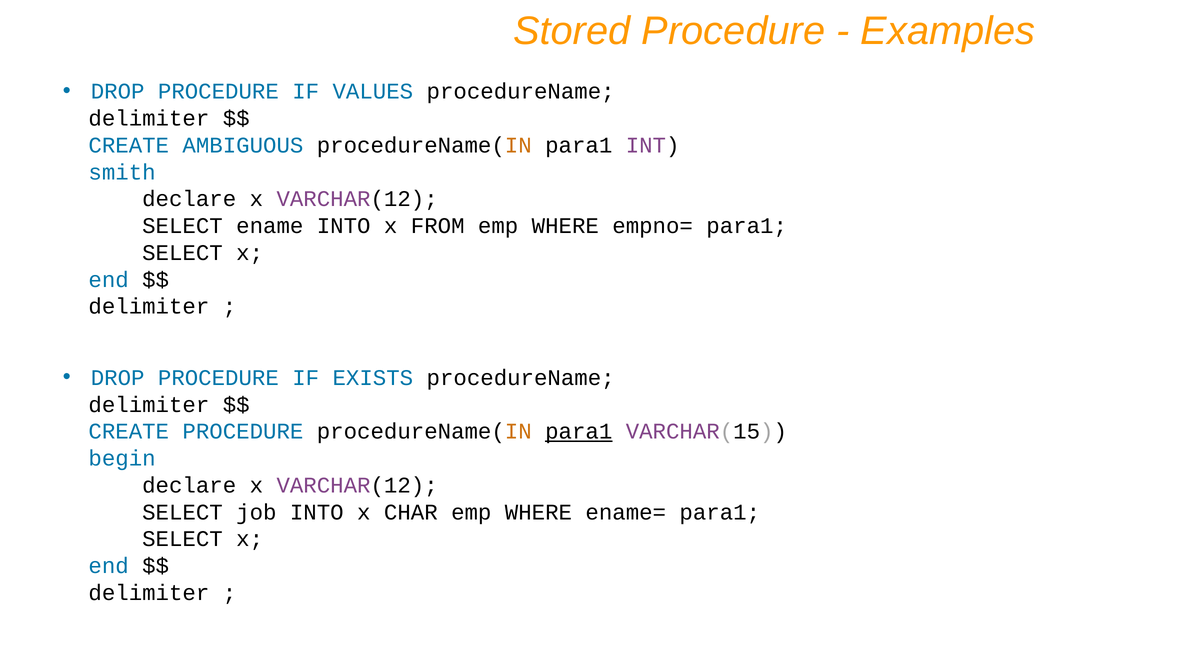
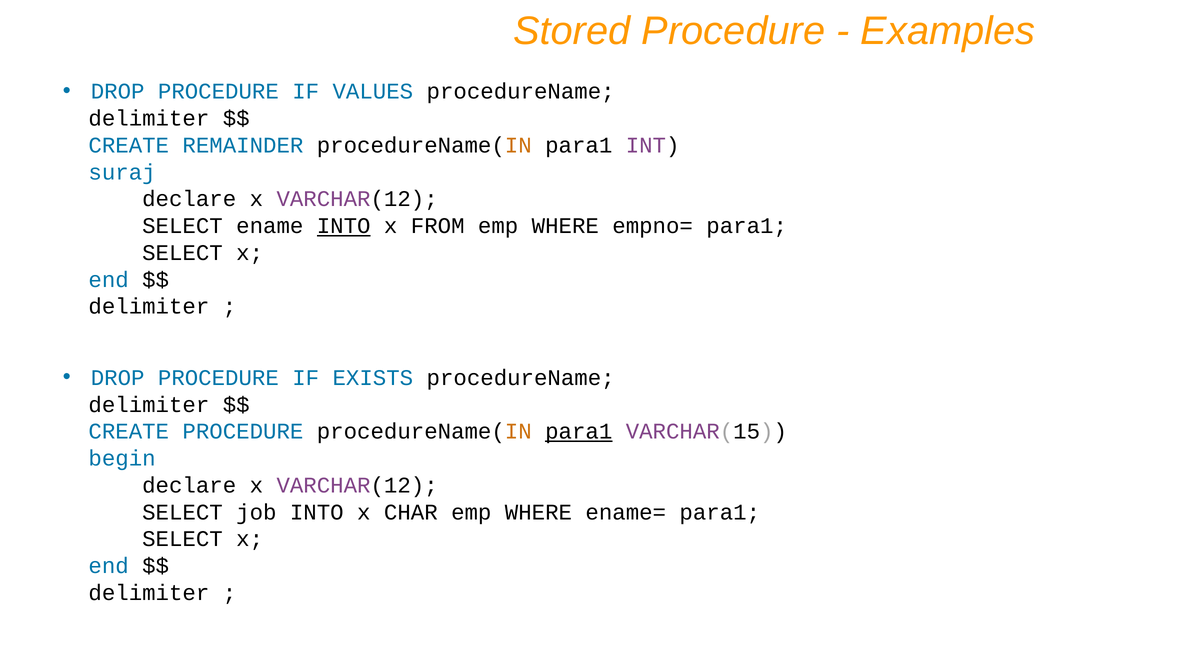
AMBIGUOUS: AMBIGUOUS -> REMAINDER
smith: smith -> suraj
INTO at (344, 226) underline: none -> present
